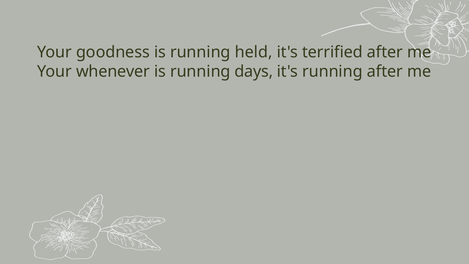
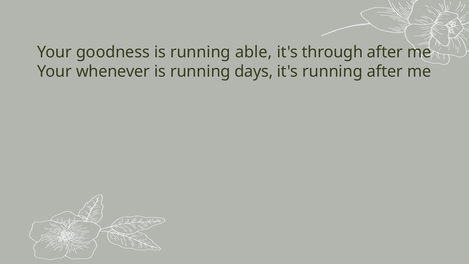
held: held -> able
terrified: terrified -> through
